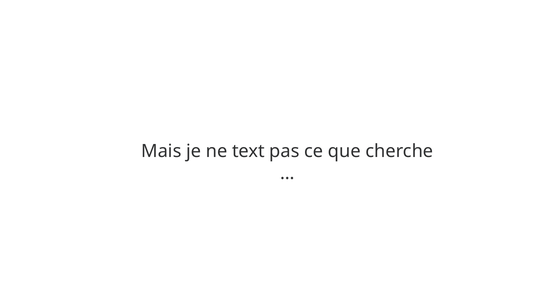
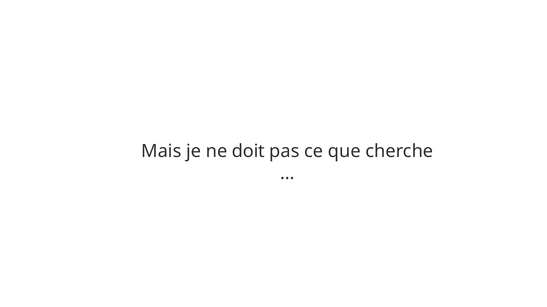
text: text -> doit
